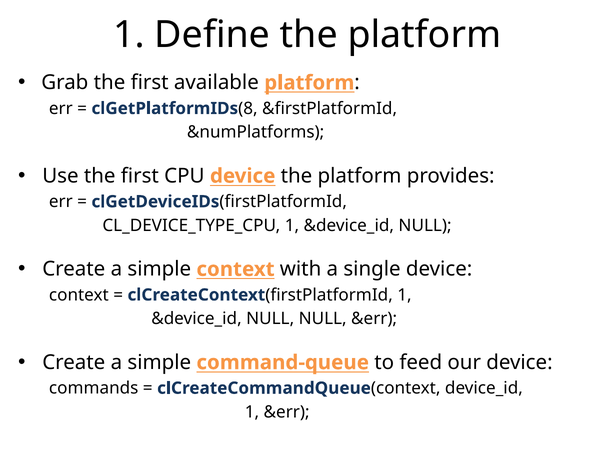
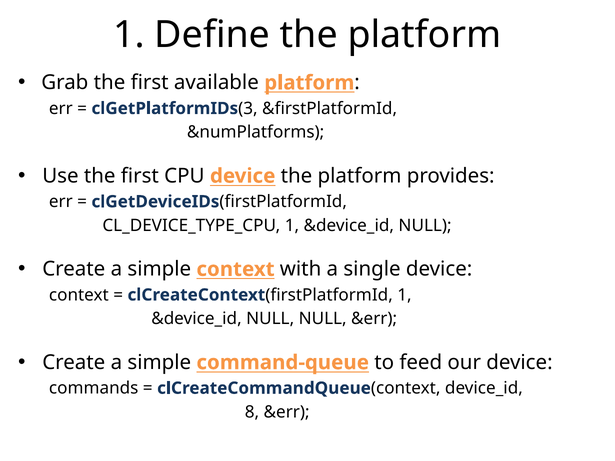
8: 8 -> 3
1 at (252, 412): 1 -> 8
